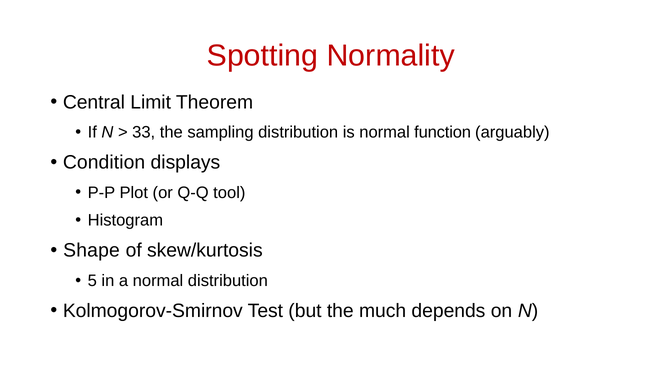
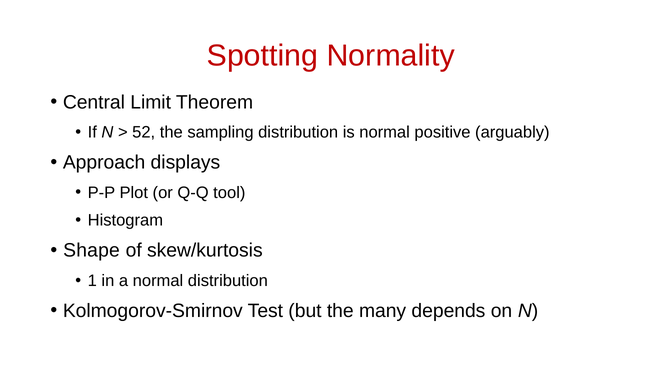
33: 33 -> 52
function: function -> positive
Condition: Condition -> Approach
5: 5 -> 1
much: much -> many
